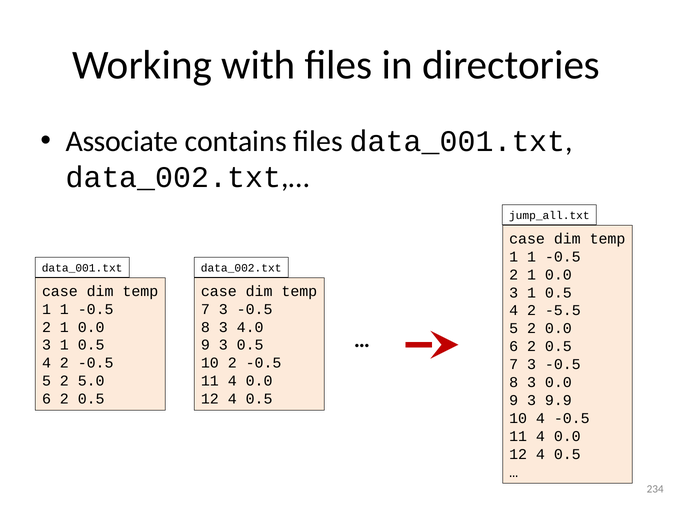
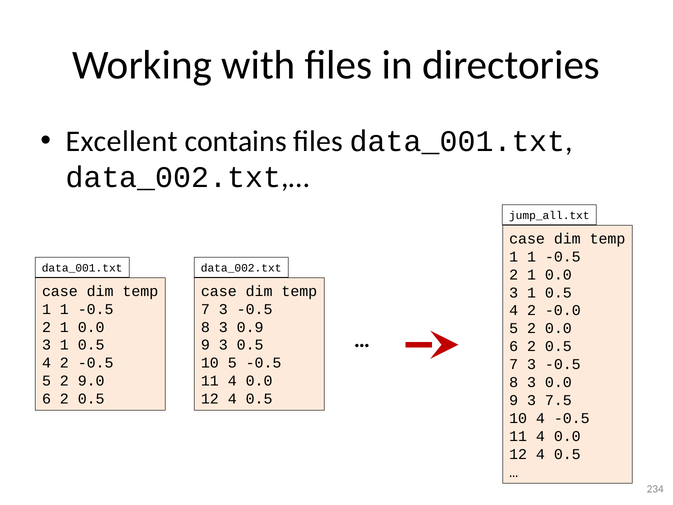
Associate: Associate -> Excellent
-5.5: -5.5 -> -0.0
4.0: 4.0 -> 0.9
10 2: 2 -> 5
5.0: 5.0 -> 9.0
9.9: 9.9 -> 7.5
